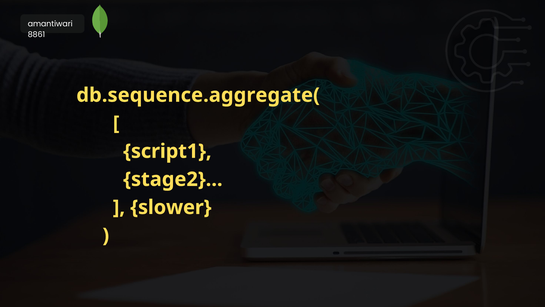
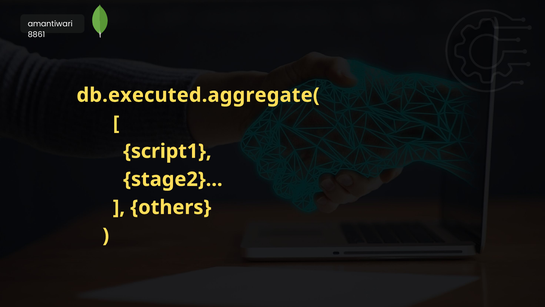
db.sequence.aggregate(: db.sequence.aggregate( -> db.executed.aggregate(
slower: slower -> others
